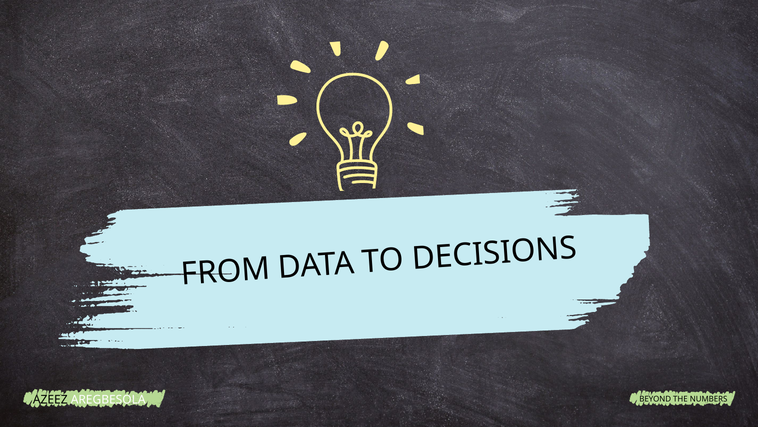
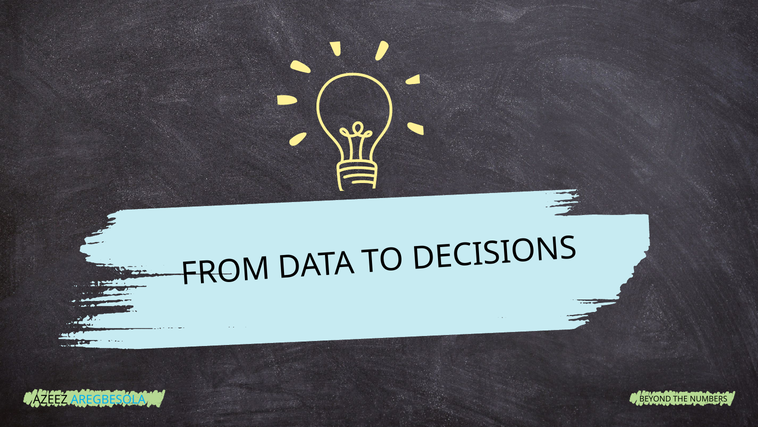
AREGBESOLA colour: white -> light blue
